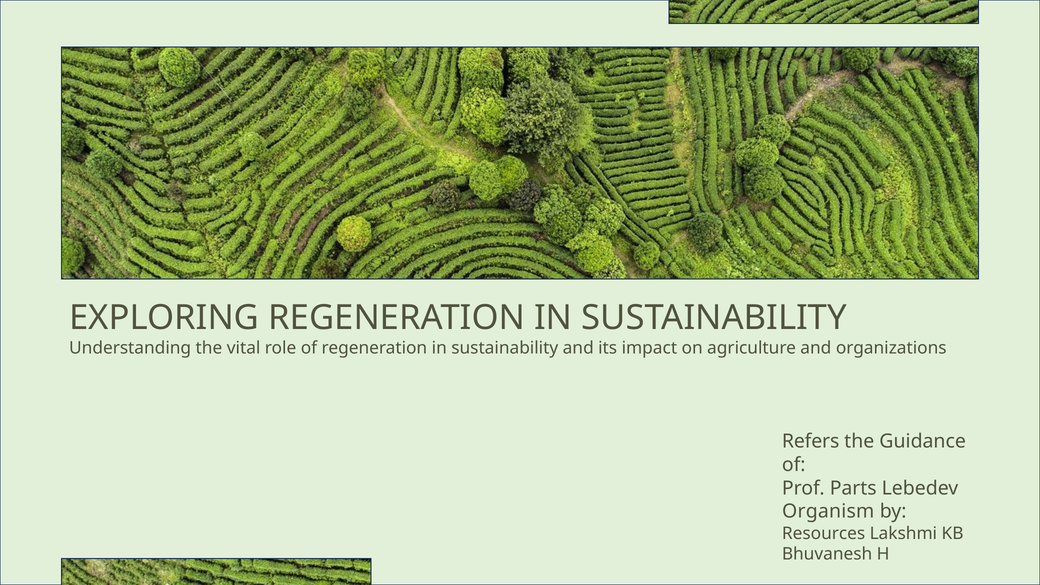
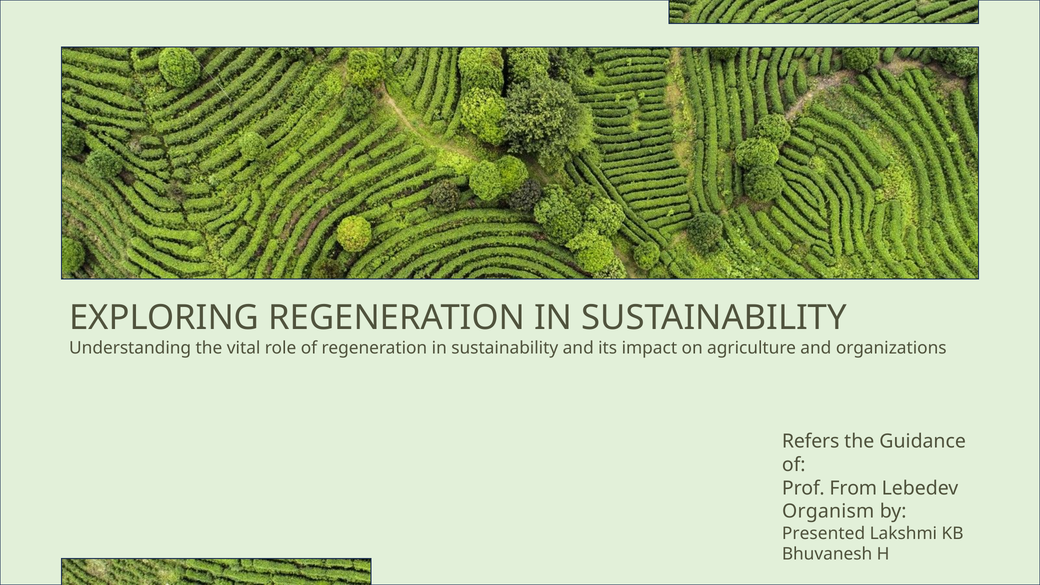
Parts: Parts -> From
Resources: Resources -> Presented
